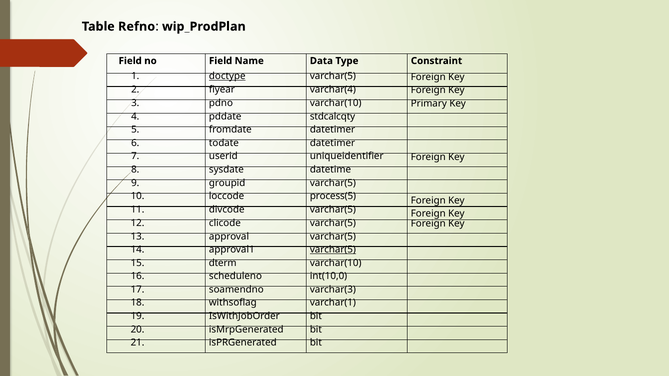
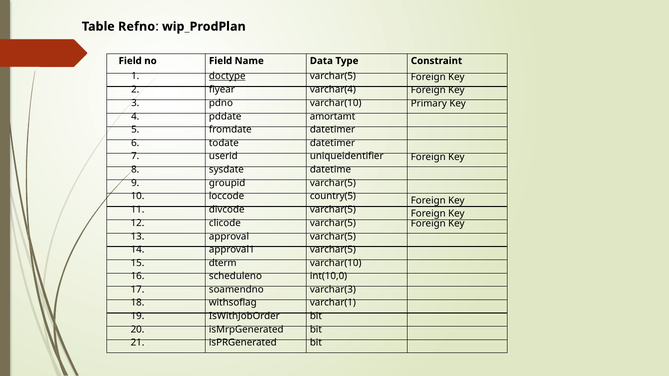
stdcalcqty: stdcalcqty -> amortamt
process(5: process(5 -> country(5
varchar(5 at (333, 250) underline: present -> none
